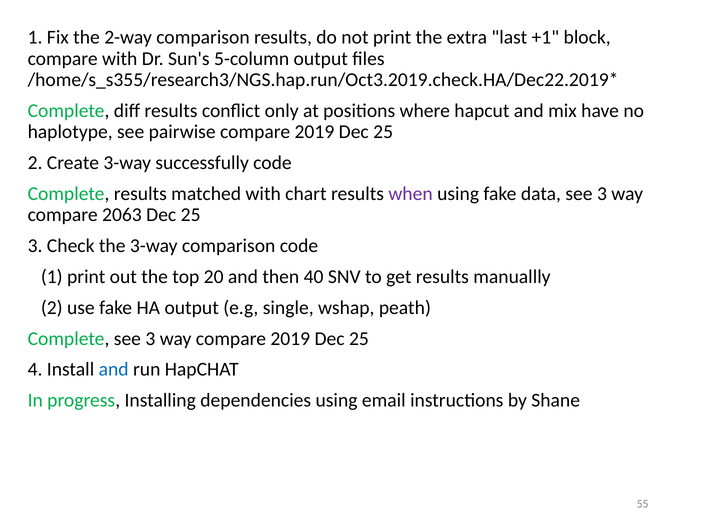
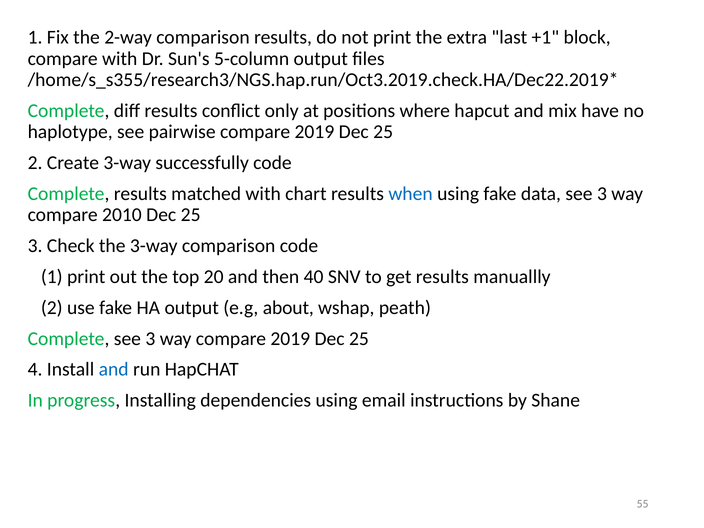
when colour: purple -> blue
2063: 2063 -> 2010
single: single -> about
